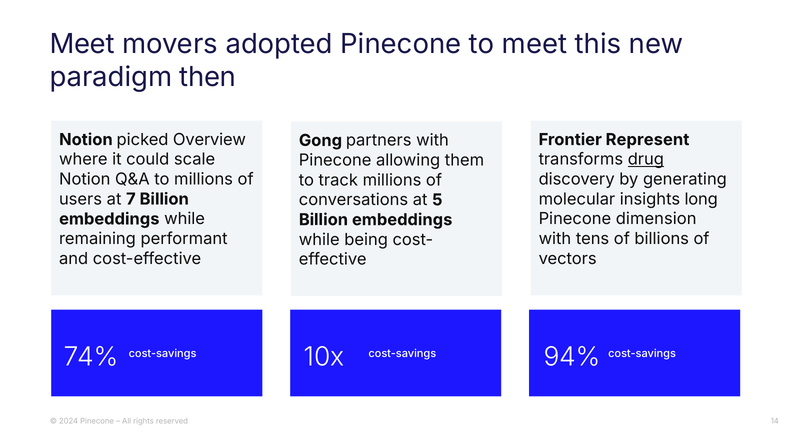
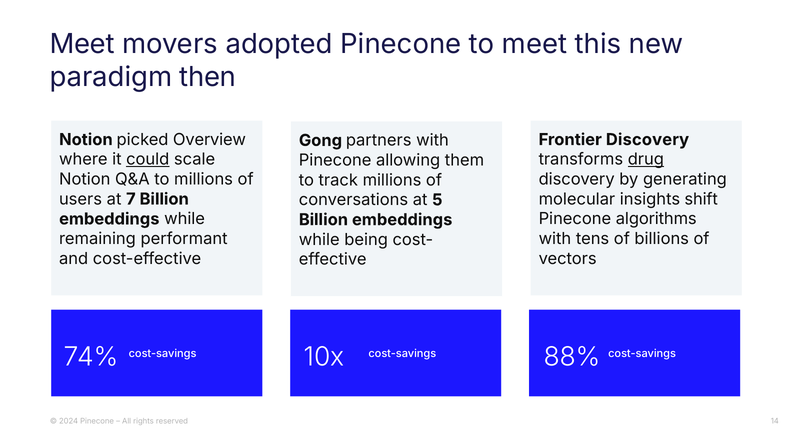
Frontier Represent: Represent -> Discovery
could underline: none -> present
long: long -> shift
dimension: dimension -> algorithms
94%: 94% -> 88%
